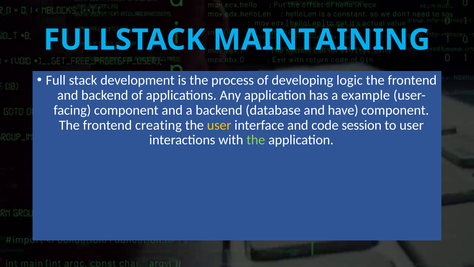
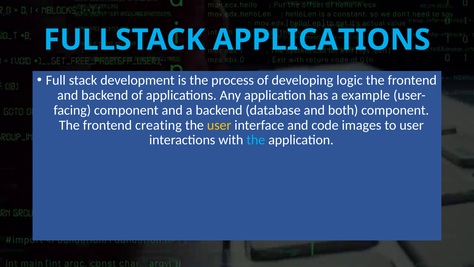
FULLSTACK MAINTAINING: MAINTAINING -> APPLICATIONS
have: have -> both
session: session -> images
the at (256, 140) colour: light green -> light blue
